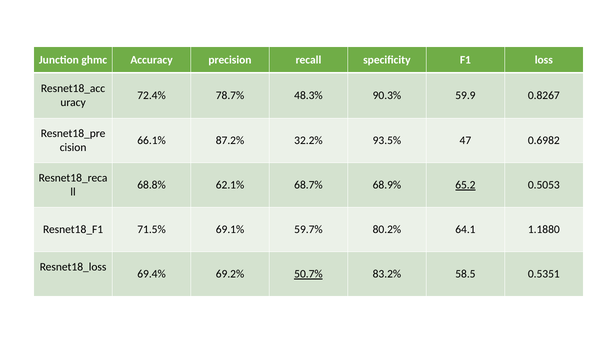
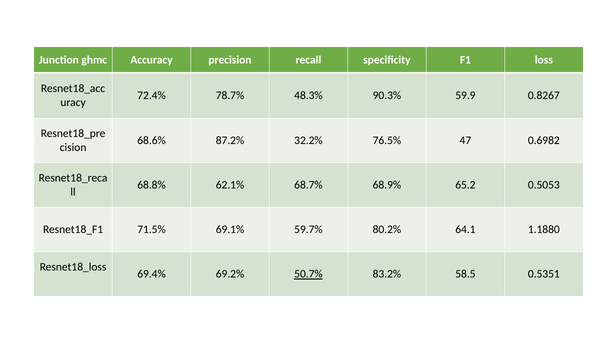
66.1%: 66.1% -> 68.6%
93.5%: 93.5% -> 76.5%
65.2 underline: present -> none
